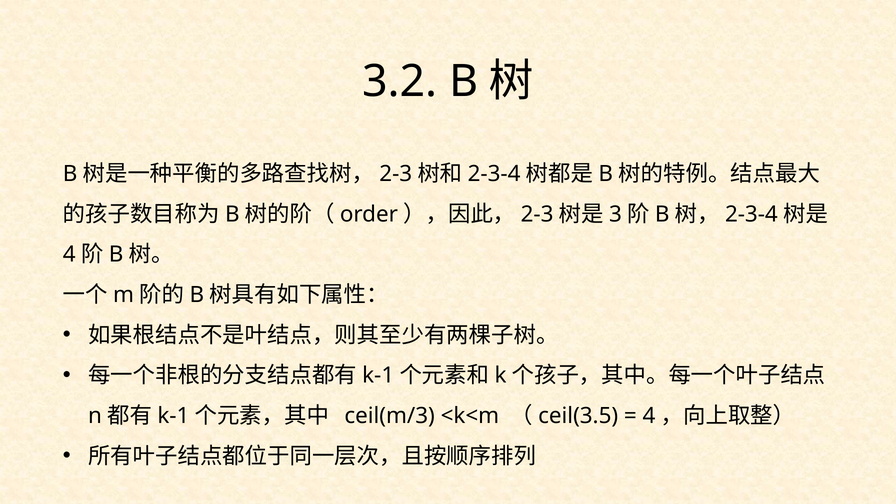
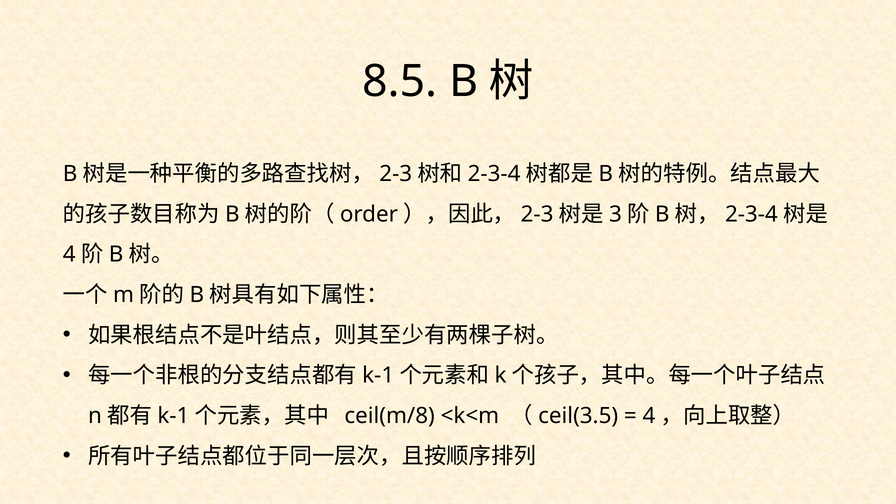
3.2: 3.2 -> 8.5
ceil(m/3: ceil(m/3 -> ceil(m/8
